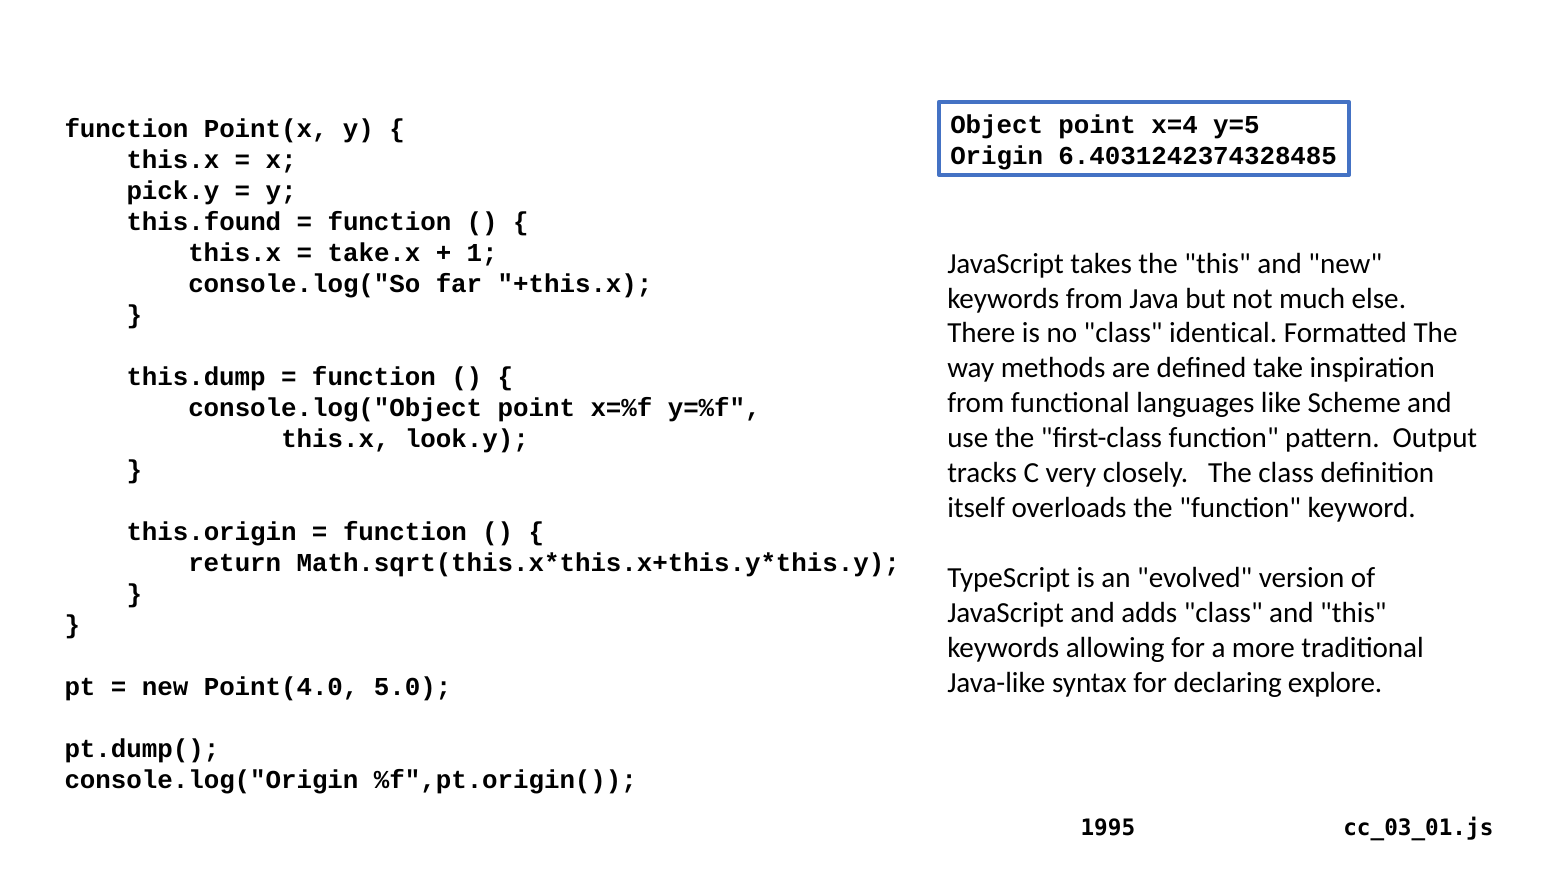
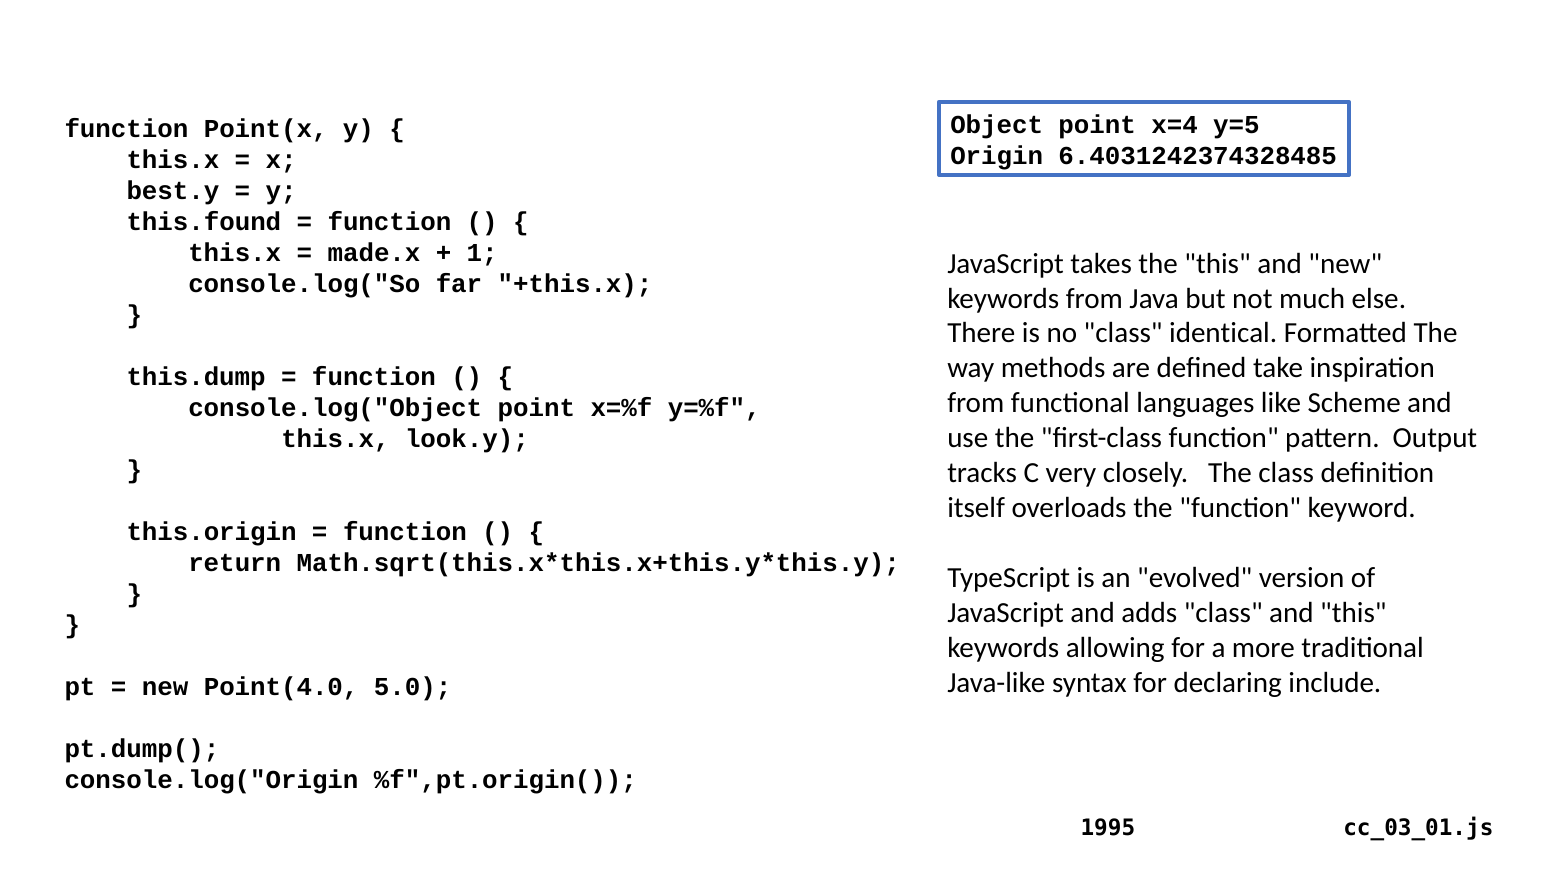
pick.y: pick.y -> best.y
take.x: take.x -> made.x
explore: explore -> include
